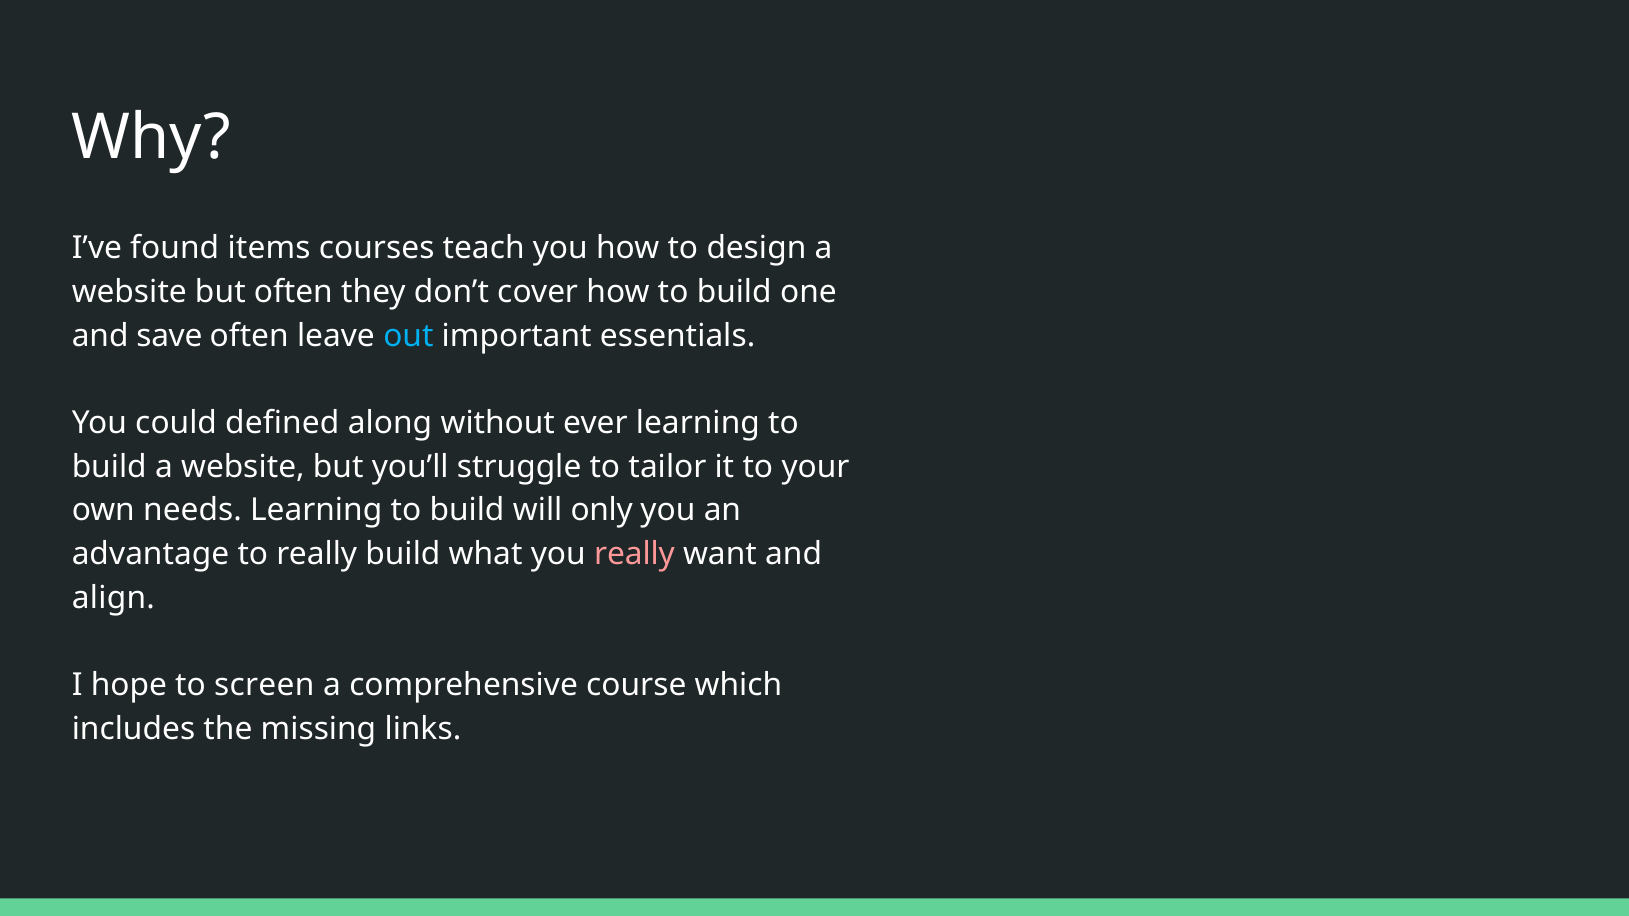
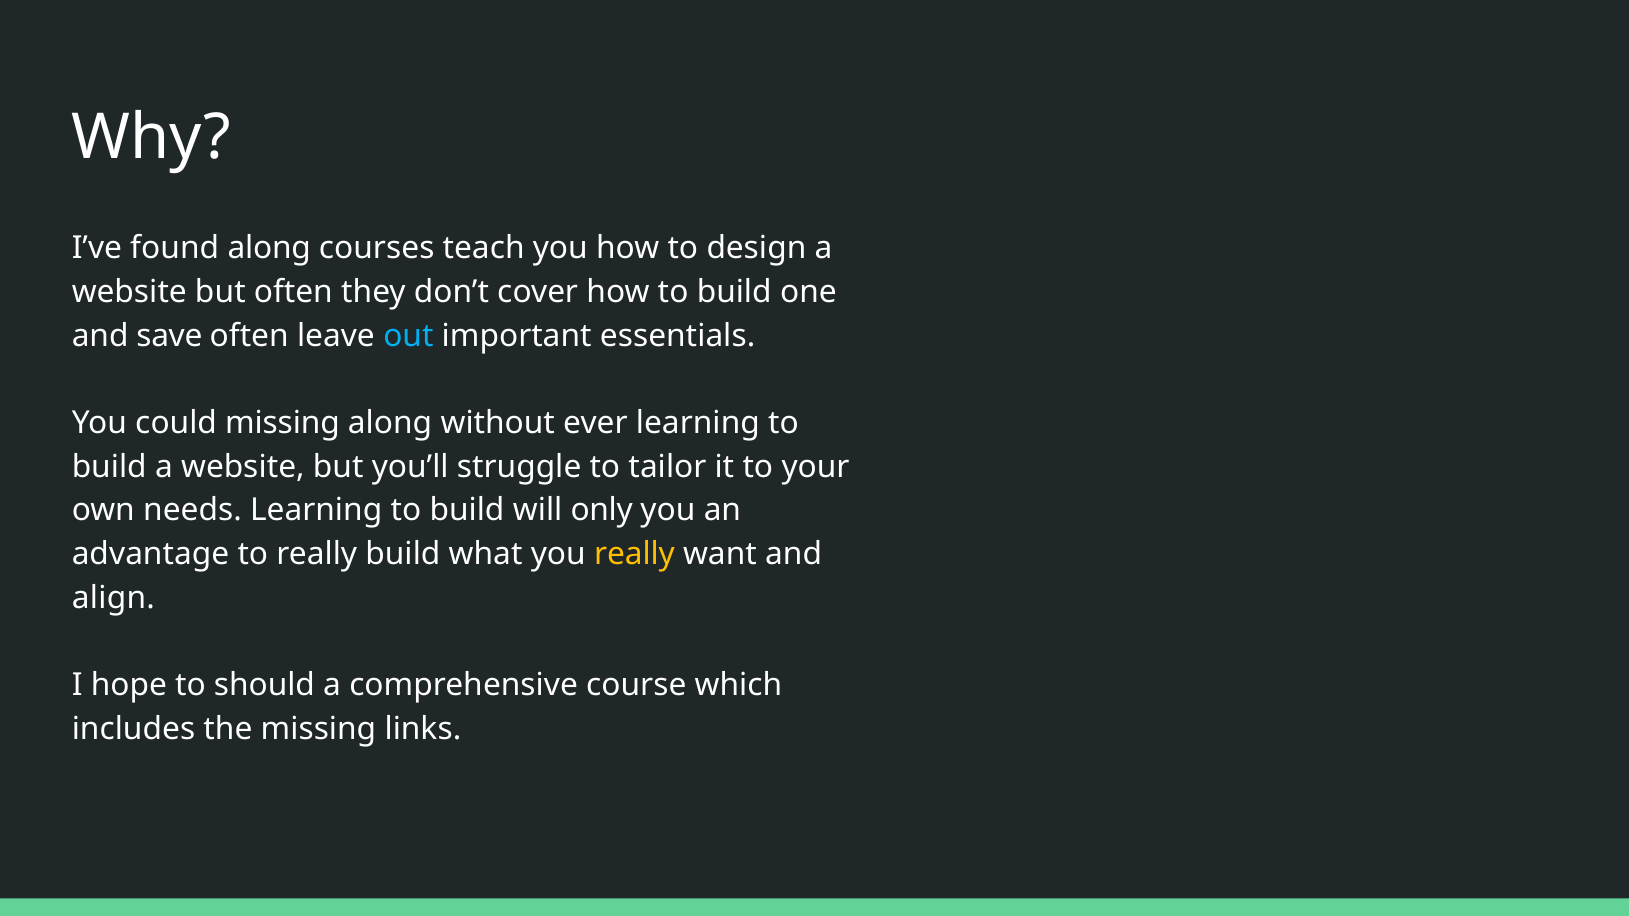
found items: items -> along
could defined: defined -> missing
really at (634, 554) colour: pink -> yellow
screen: screen -> should
